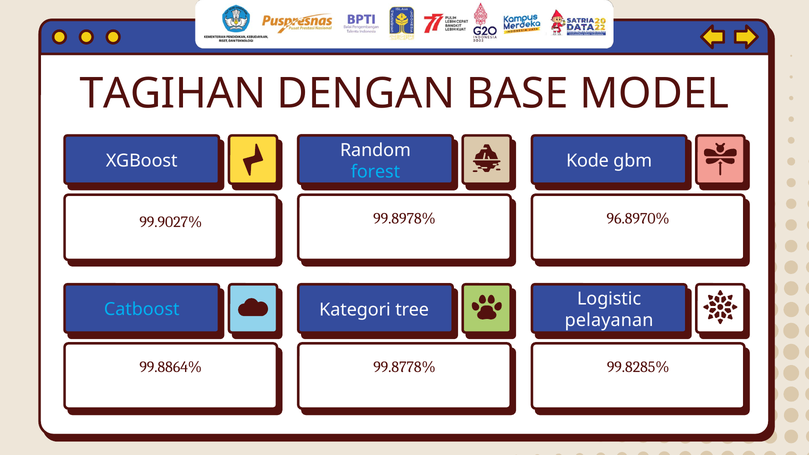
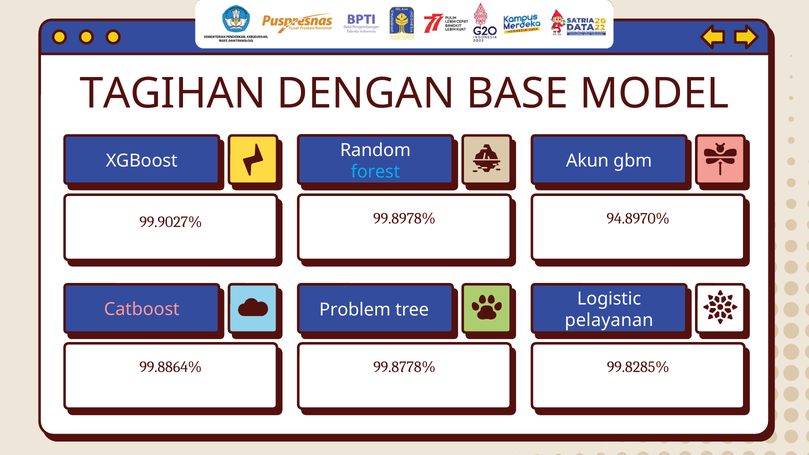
Kode: Kode -> Akun
96.8970%: 96.8970% -> 94.8970%
Catboost colour: light blue -> pink
Kategori: Kategori -> Problem
